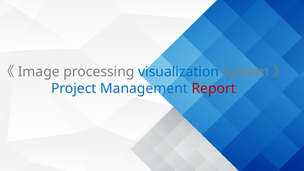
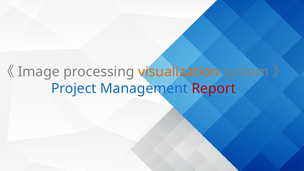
visualization colour: blue -> orange
